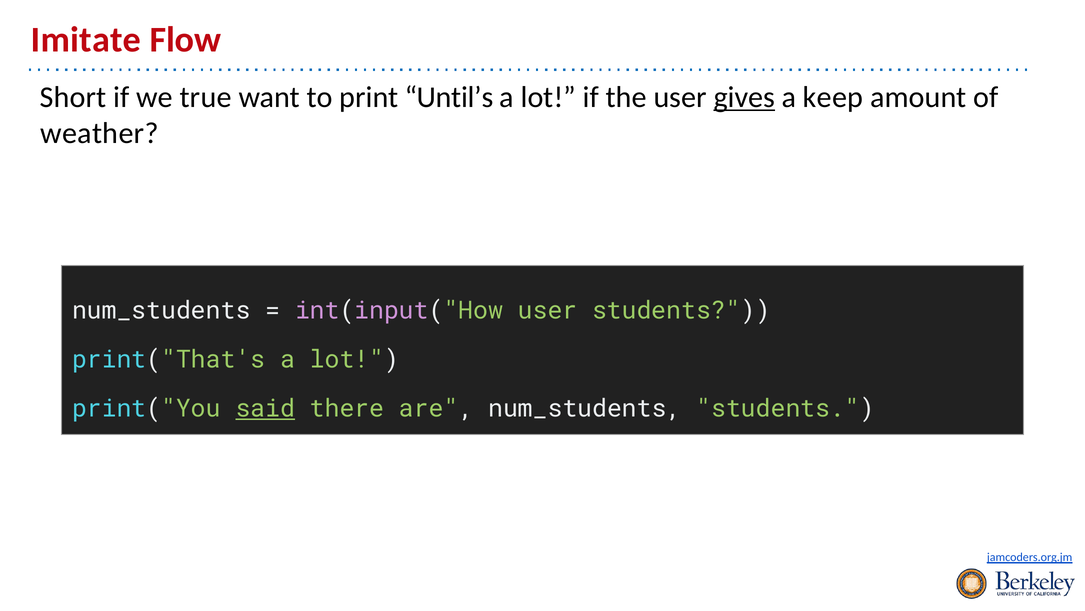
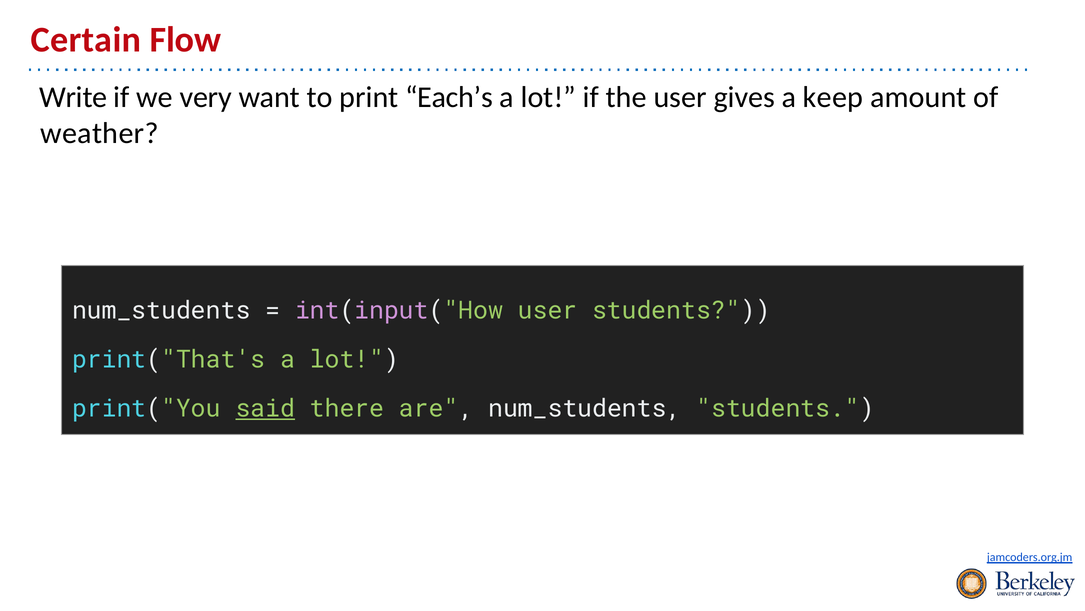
Imitate: Imitate -> Certain
Short: Short -> Write
true: true -> very
Until’s: Until’s -> Each’s
gives underline: present -> none
